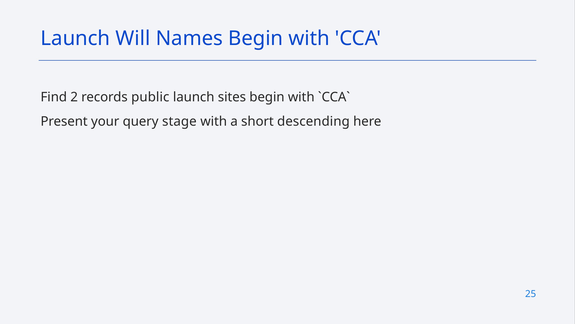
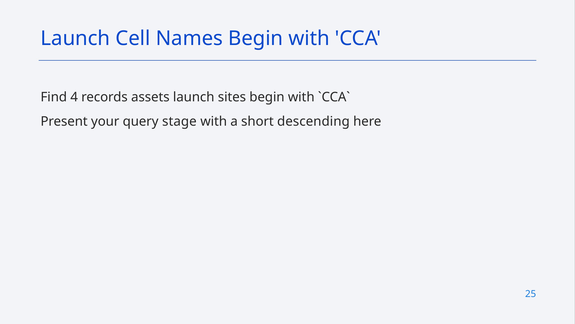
Will: Will -> Cell
2: 2 -> 4
public: public -> assets
